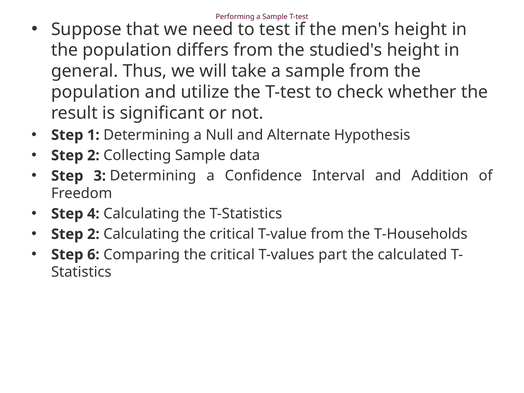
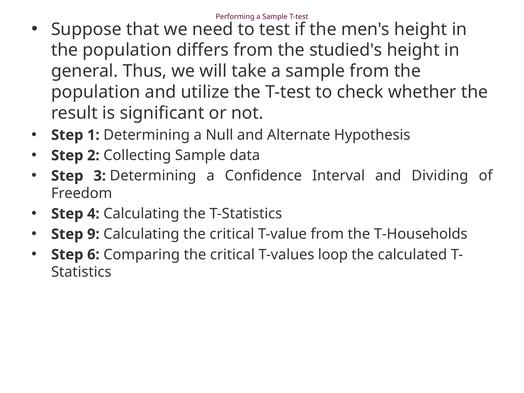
Addition: Addition -> Dividing
2 at (93, 234): 2 -> 9
part: part -> loop
